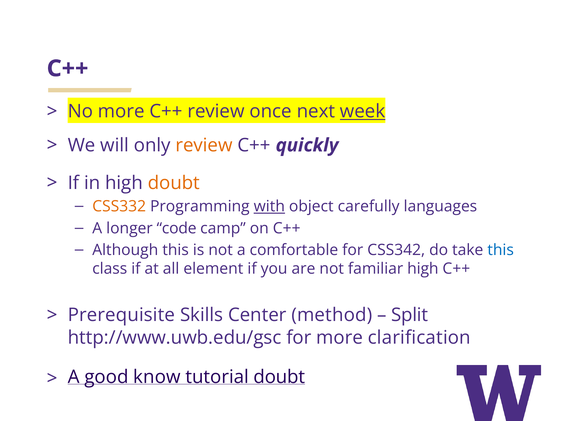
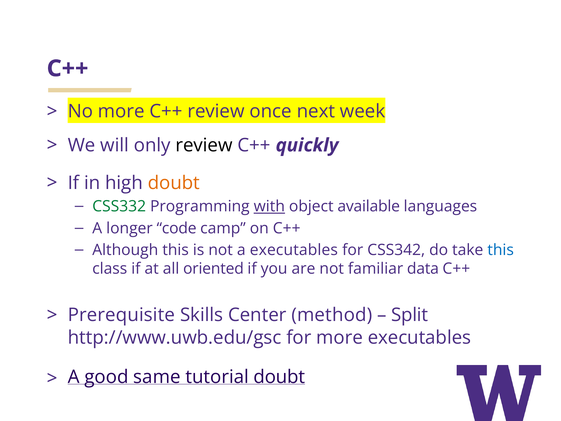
week underline: present -> none
review at (204, 145) colour: orange -> black
CSS332 colour: orange -> green
carefully: carefully -> available
a comfortable: comfortable -> executables
element: element -> oriented
familiar high: high -> data
more clarification: clarification -> executables
know: know -> same
